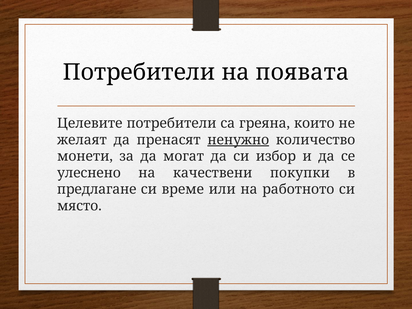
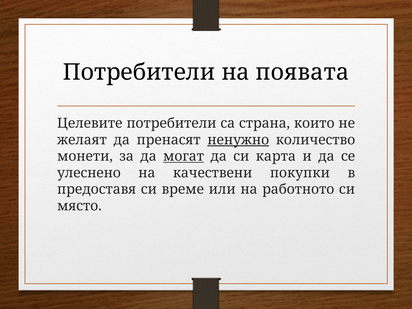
греяна: греяна -> страна
могат underline: none -> present
избор: избор -> карта
предлагане: предлагане -> предоставя
